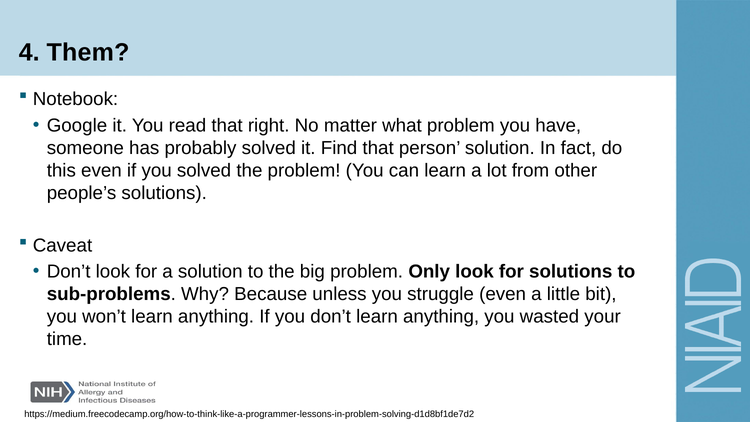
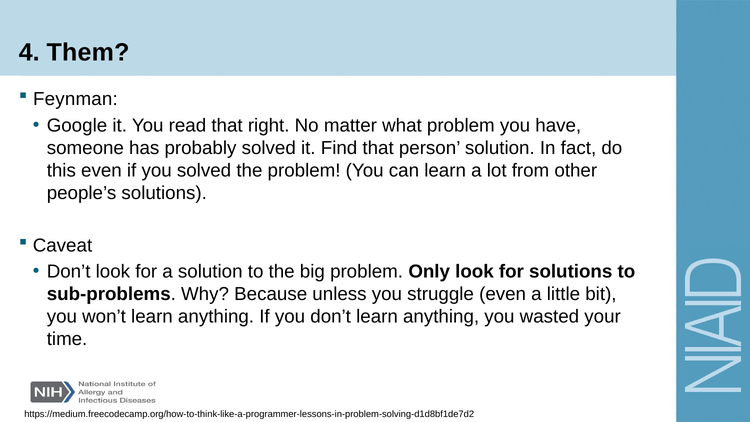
Notebook: Notebook -> Feynman
